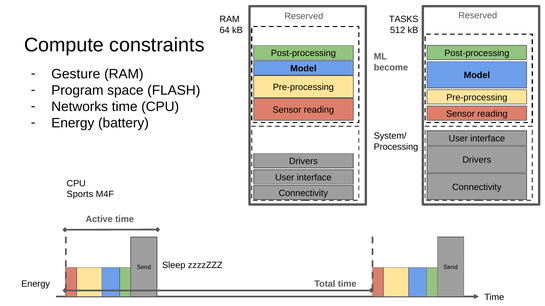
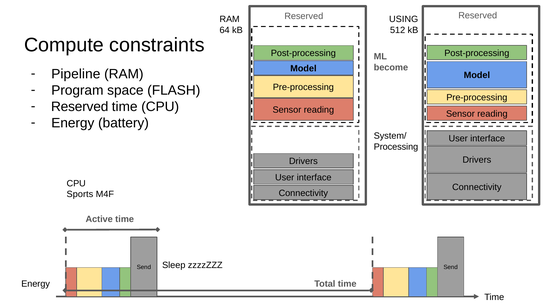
TASKS: TASKS -> USING
Gesture: Gesture -> Pipeline
Networks at (80, 107): Networks -> Reserved
